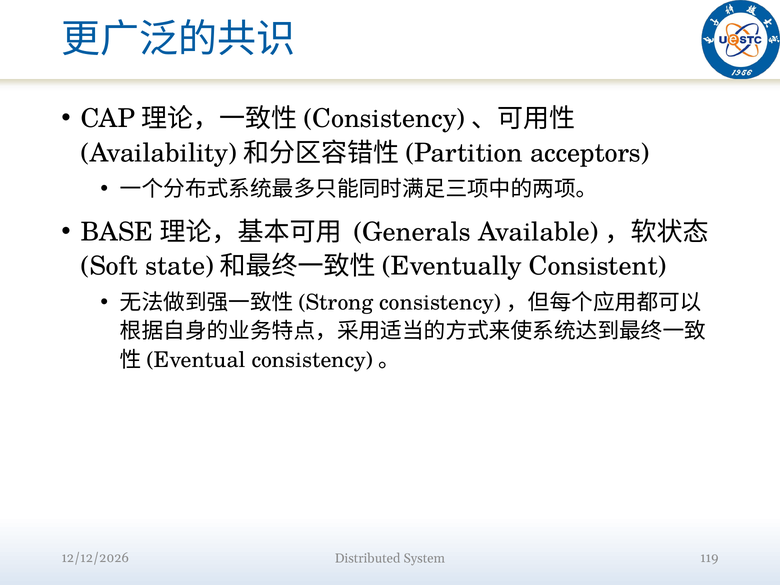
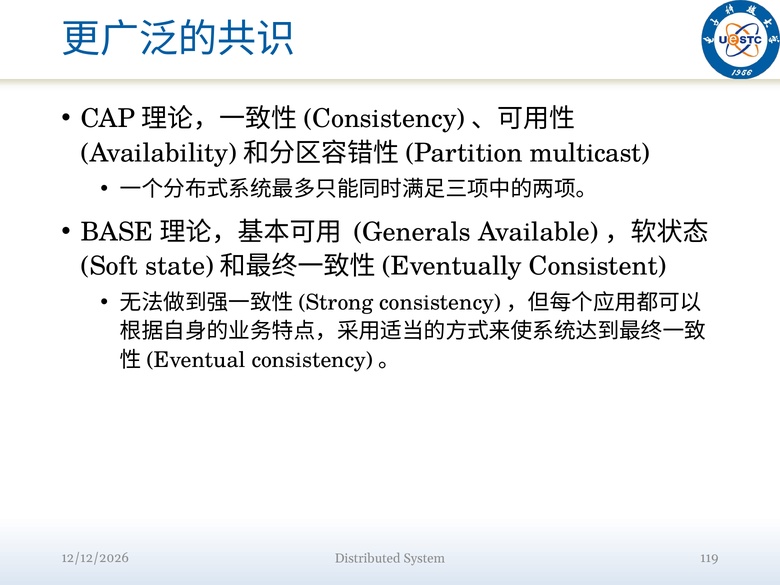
acceptors: acceptors -> multicast
